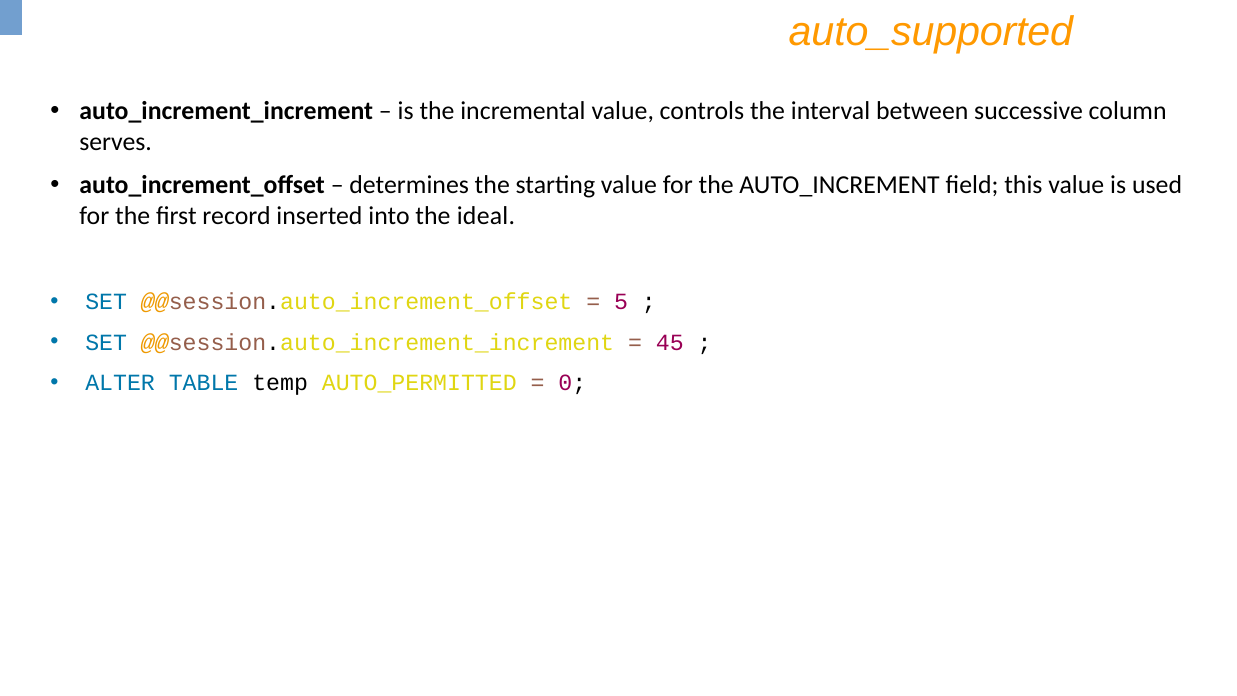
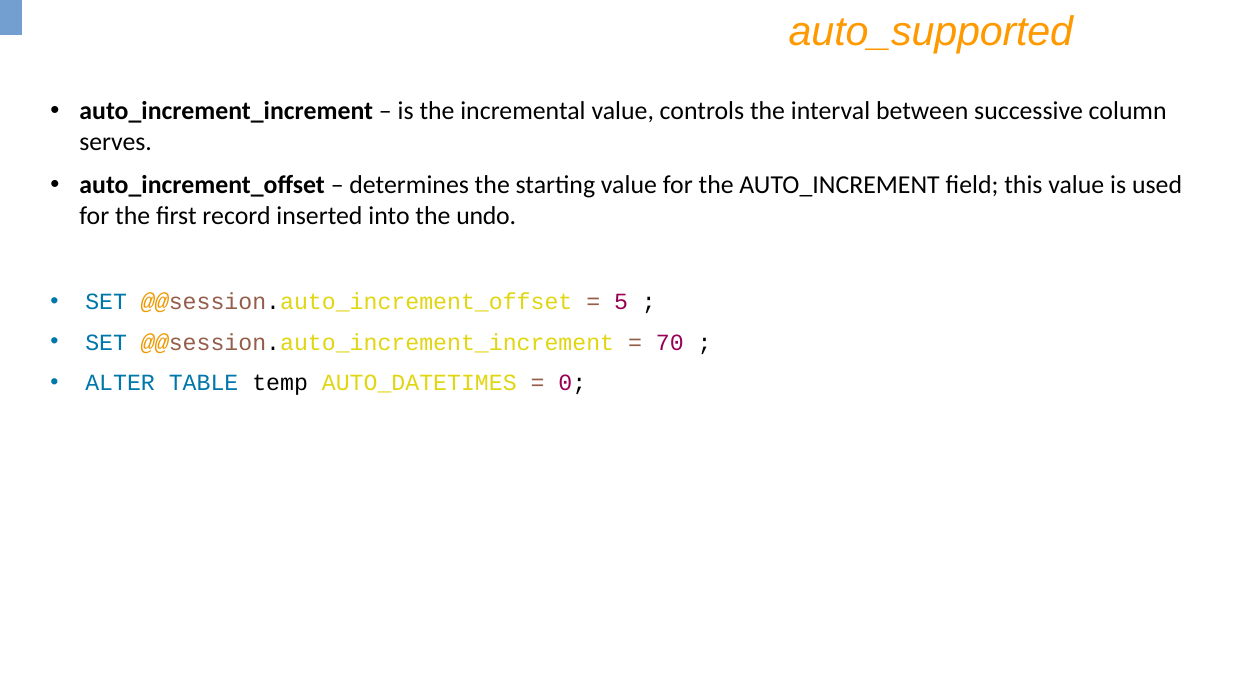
ideal: ideal -> undo
45: 45 -> 70
AUTO_PERMITTED: AUTO_PERMITTED -> AUTO_DATETIMES
